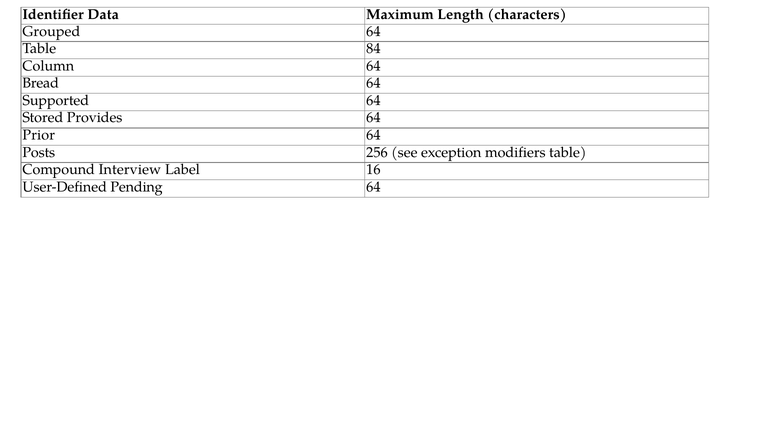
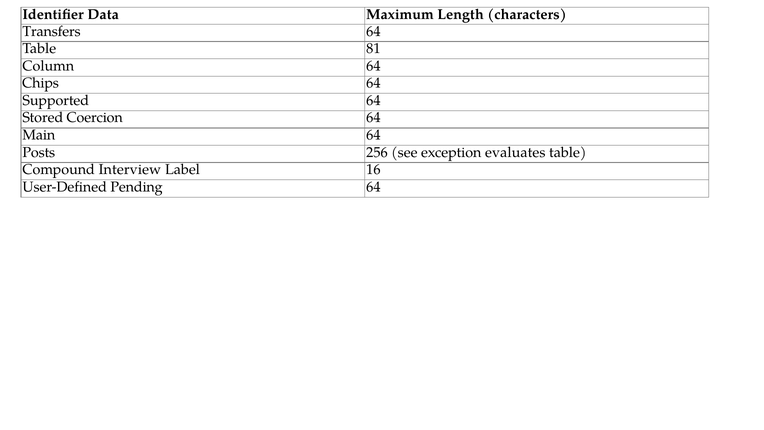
Grouped: Grouped -> Transfers
84: 84 -> 81
Bread: Bread -> Chips
Provides: Provides -> Coercion
Prior: Prior -> Main
modifiers: modifiers -> evaluates
